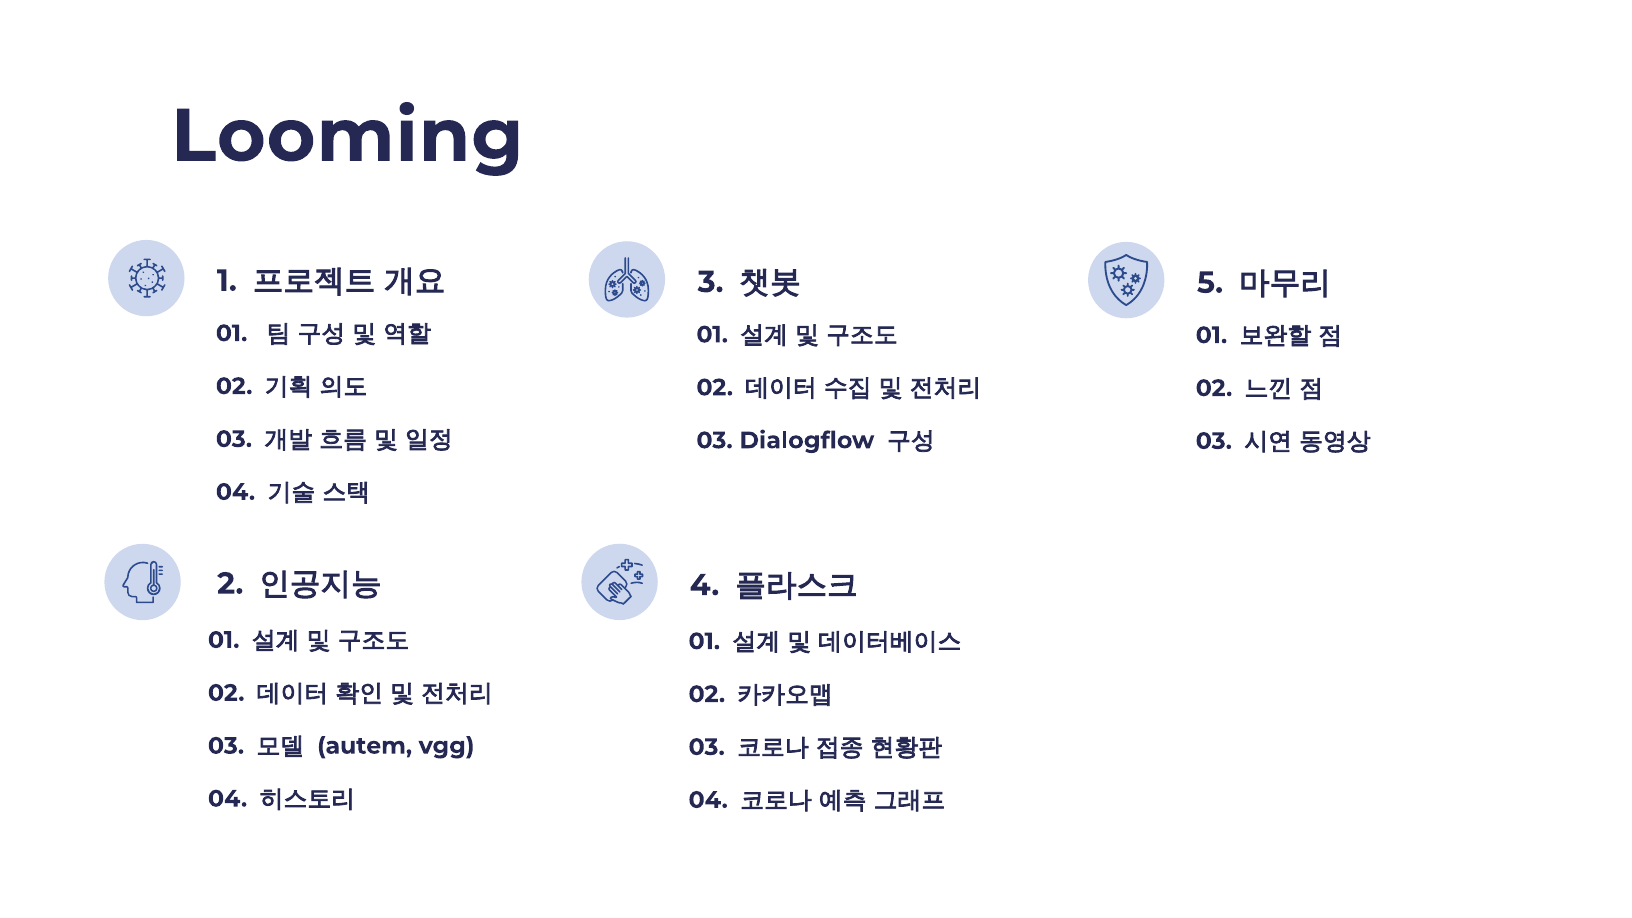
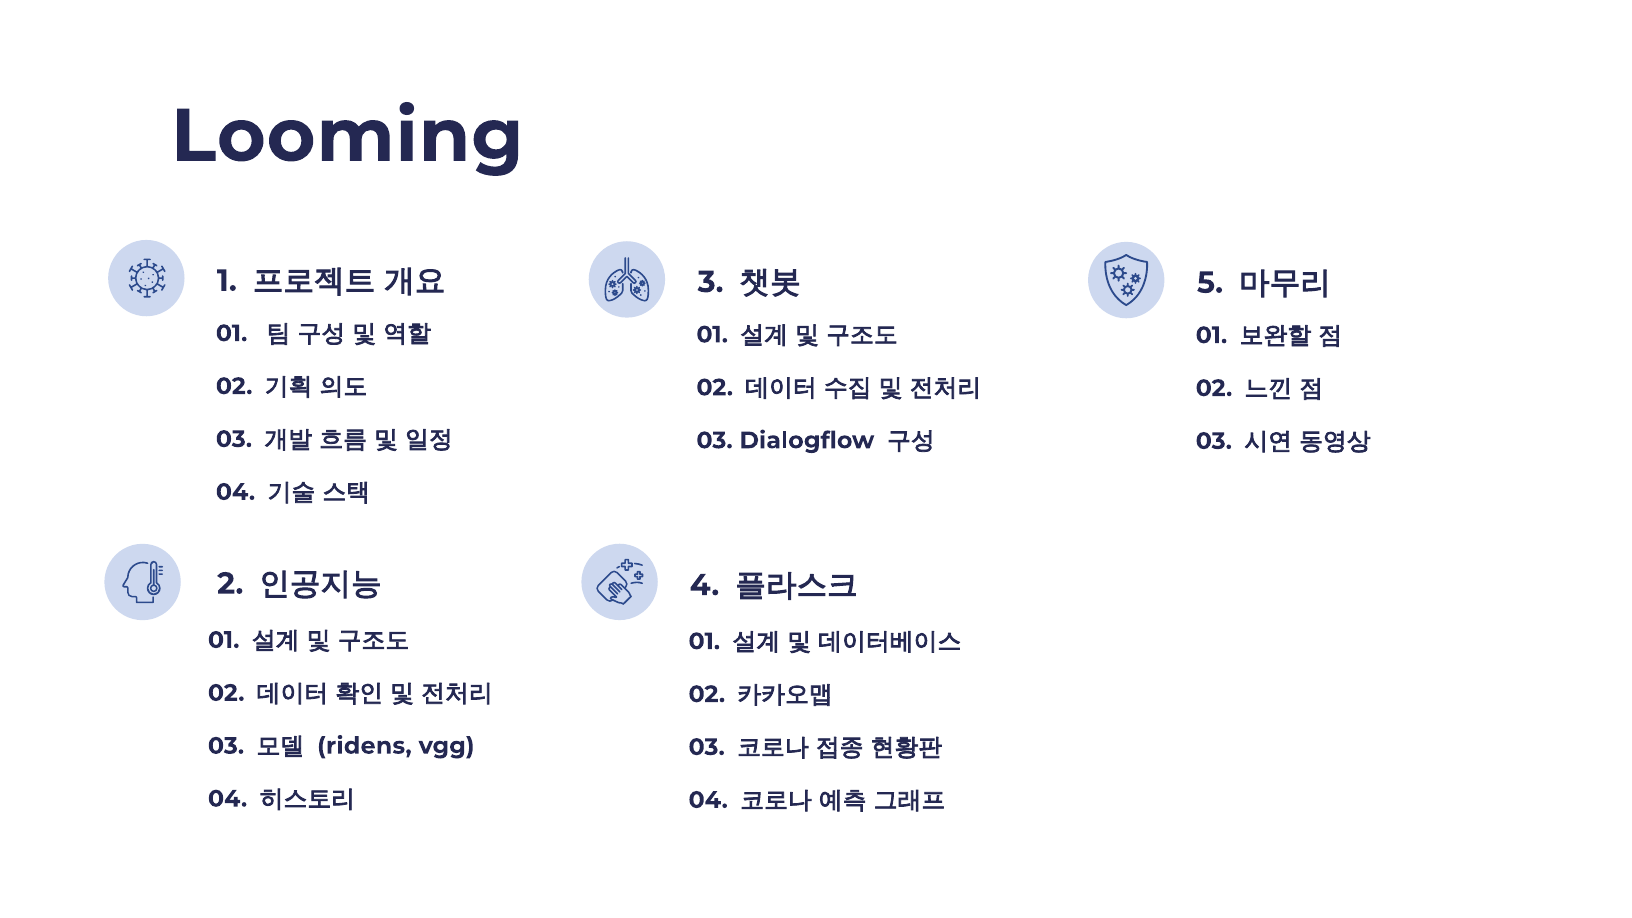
autem: autem -> ridens
